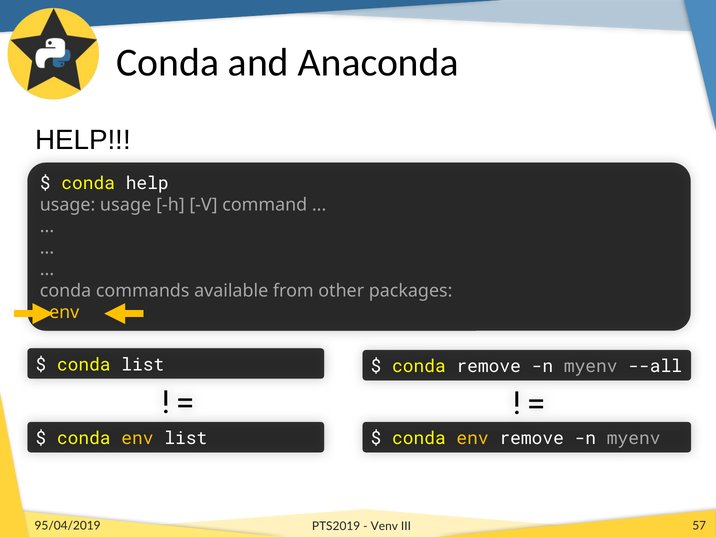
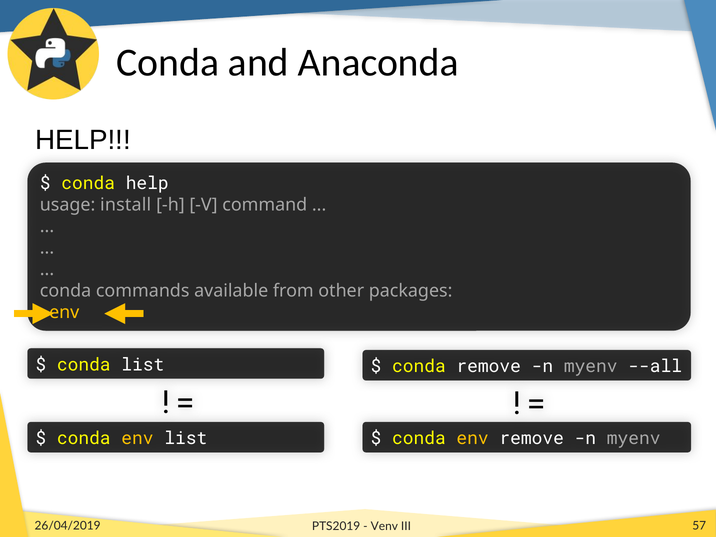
usage usage: usage -> install
95/04/2019: 95/04/2019 -> 26/04/2019
